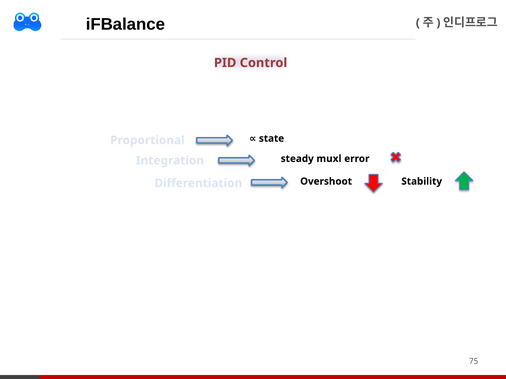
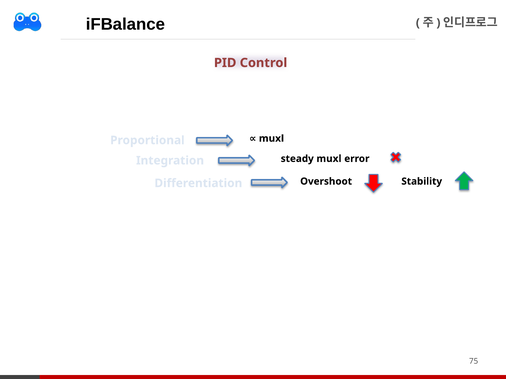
state at (272, 139): state -> muxl
